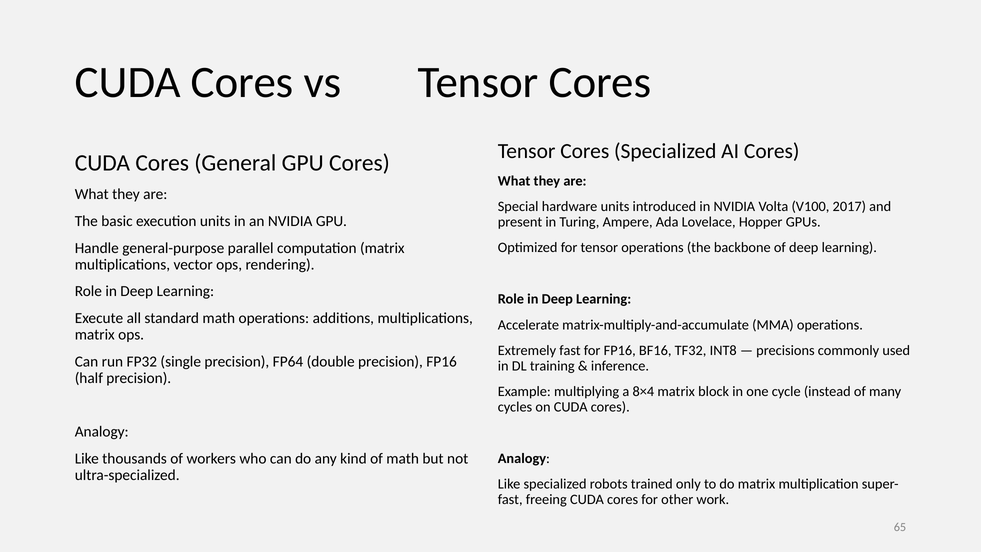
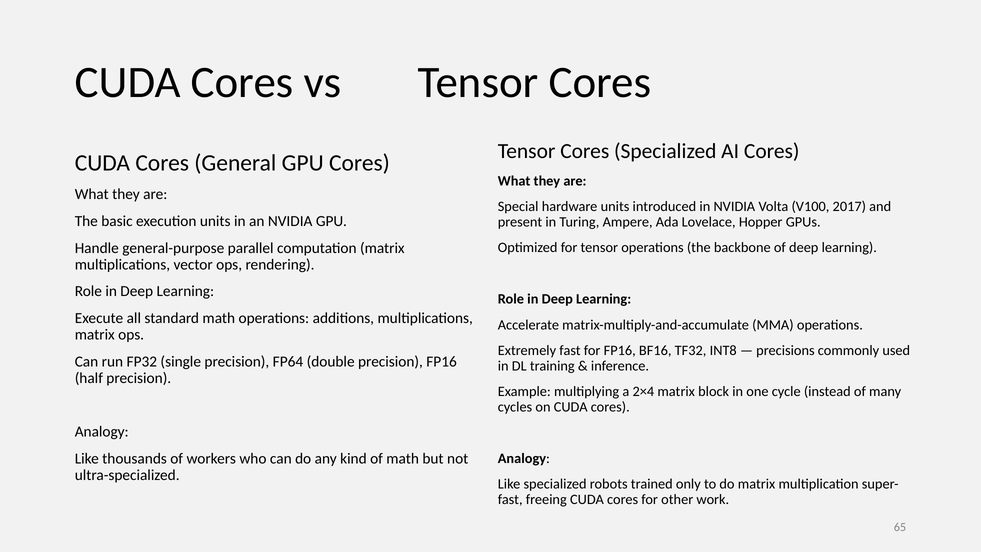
8×4: 8×4 -> 2×4
